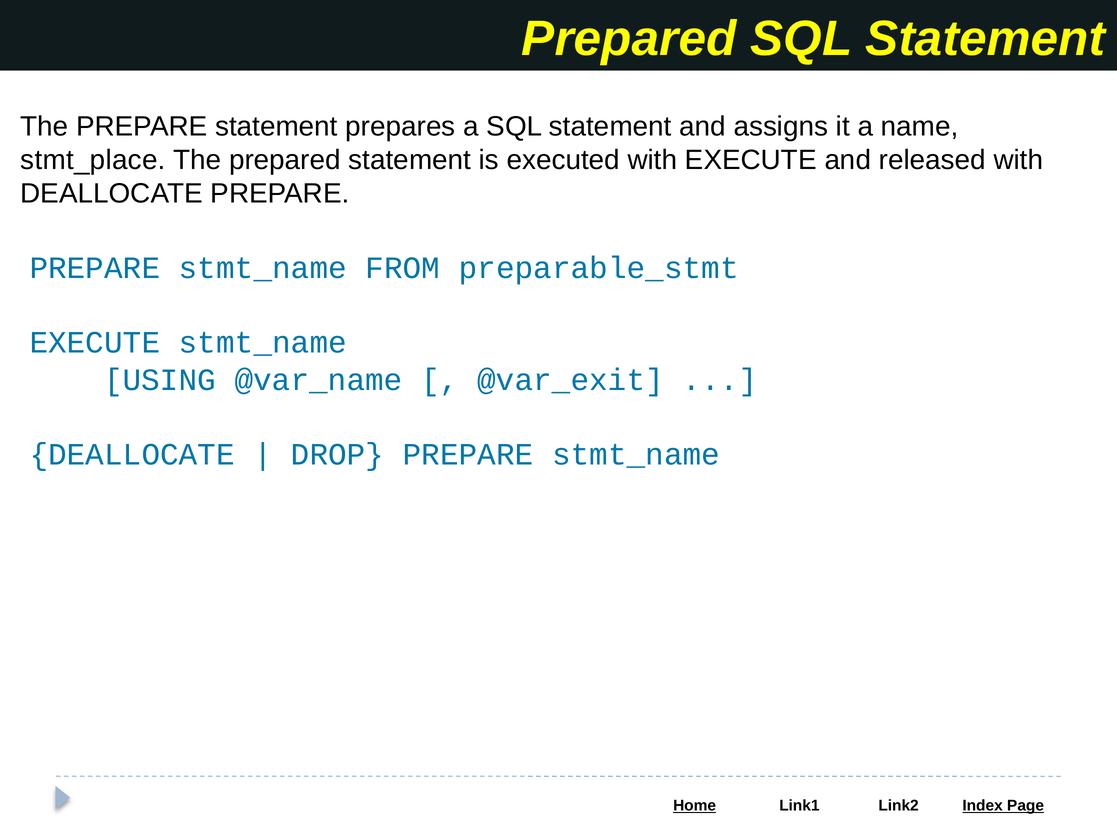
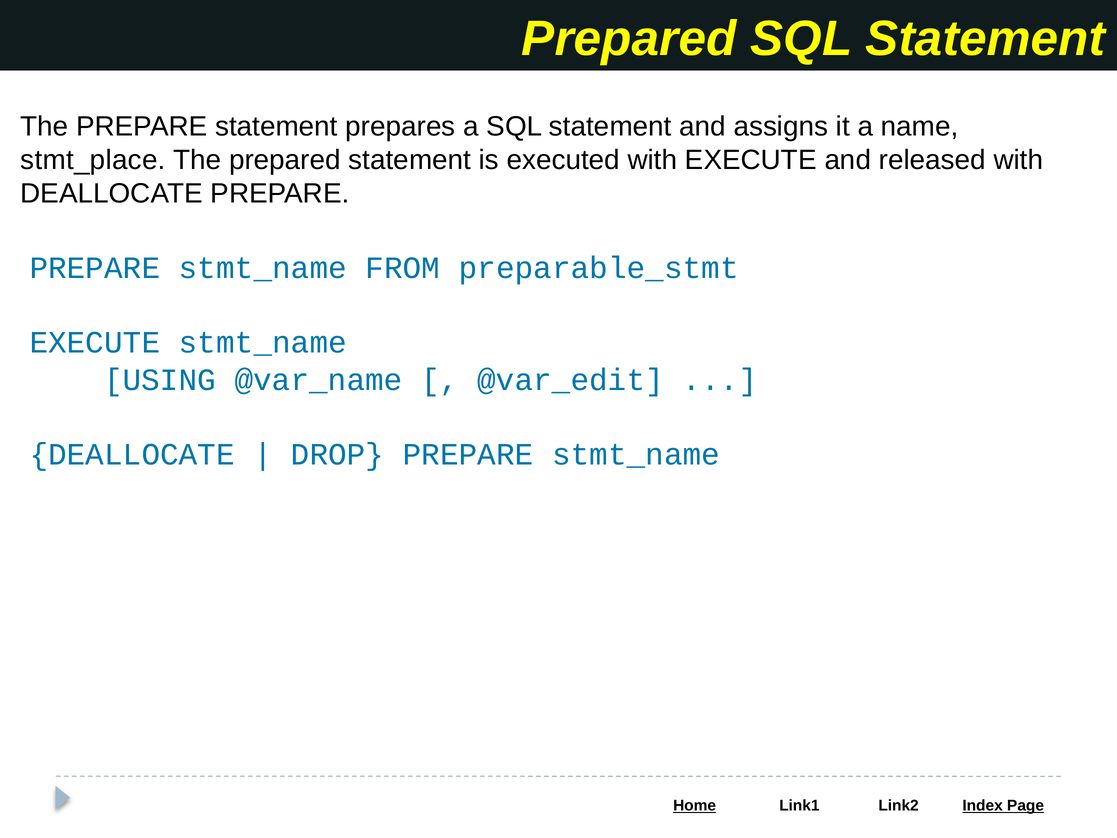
@var_exit: @var_exit -> @var_edit
